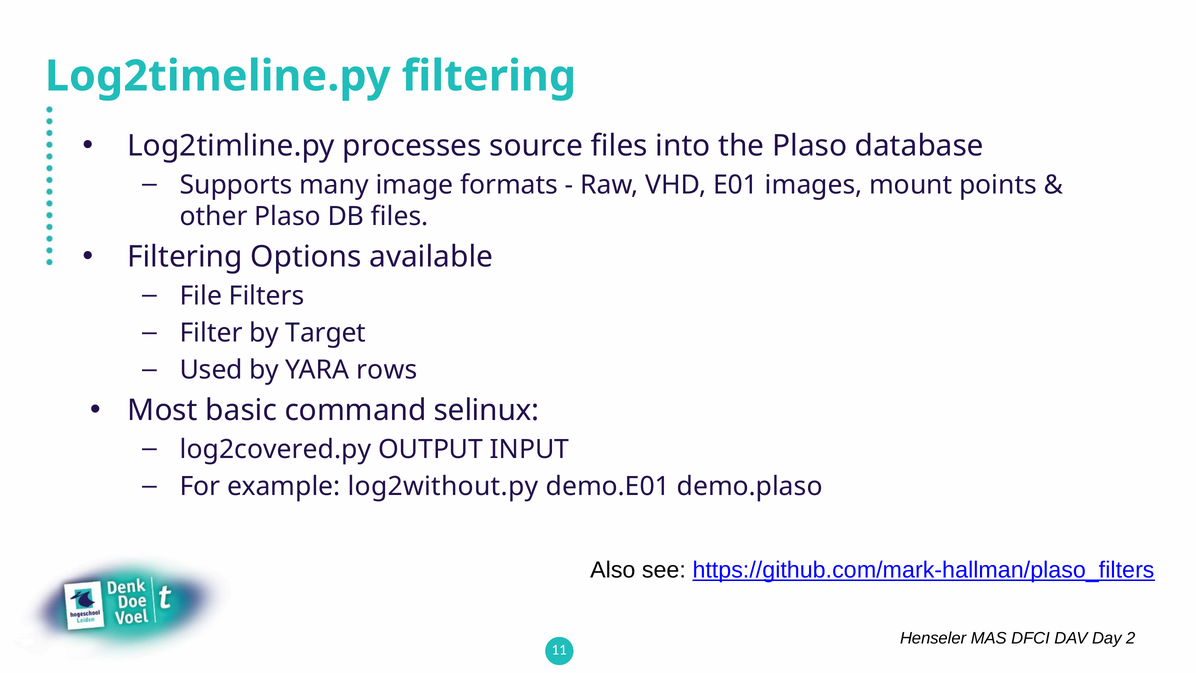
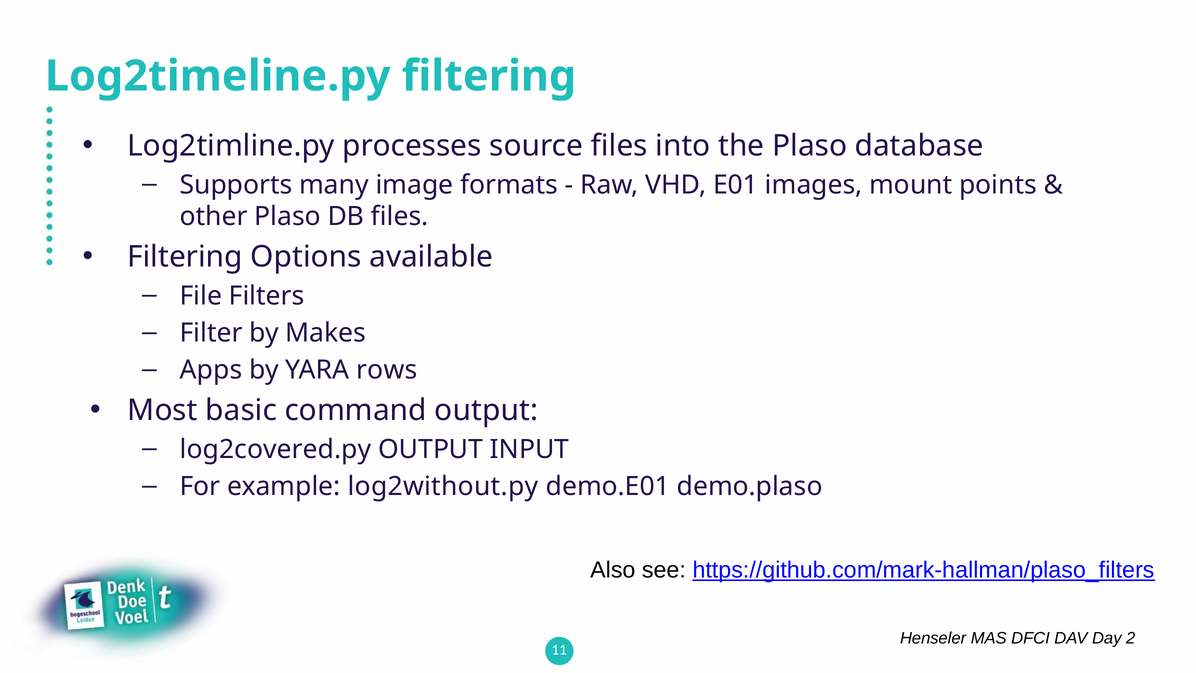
Target: Target -> Makes
Used: Used -> Apps
command selinux: selinux -> output
